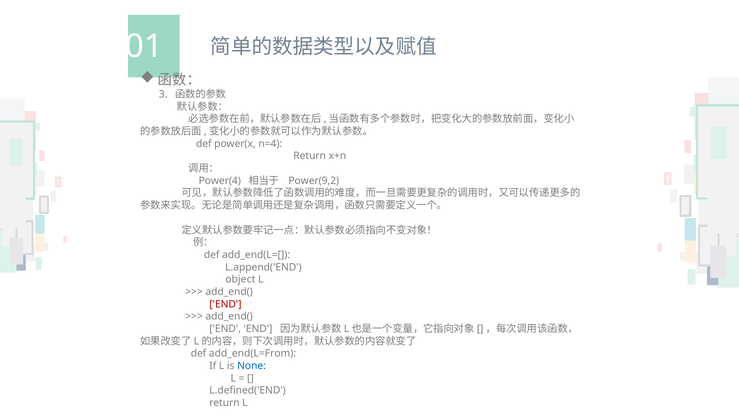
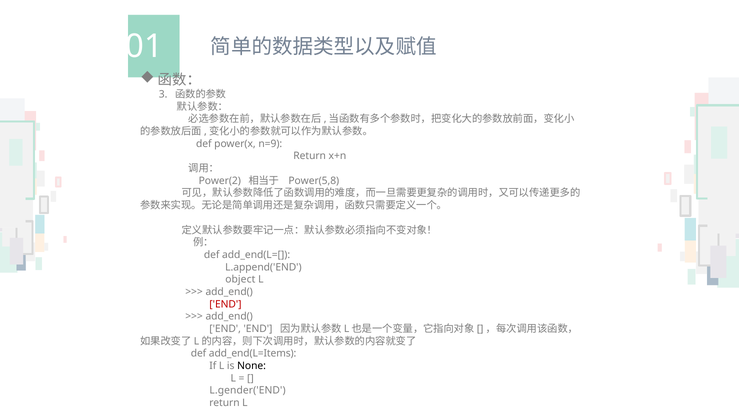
n=4: n=4 -> n=9
Power(4: Power(4 -> Power(2
Power(9,2: Power(9,2 -> Power(5,8
add_end(L=From: add_end(L=From -> add_end(L=Items
None colour: blue -> black
L.defined('END: L.defined('END -> L.gender('END
